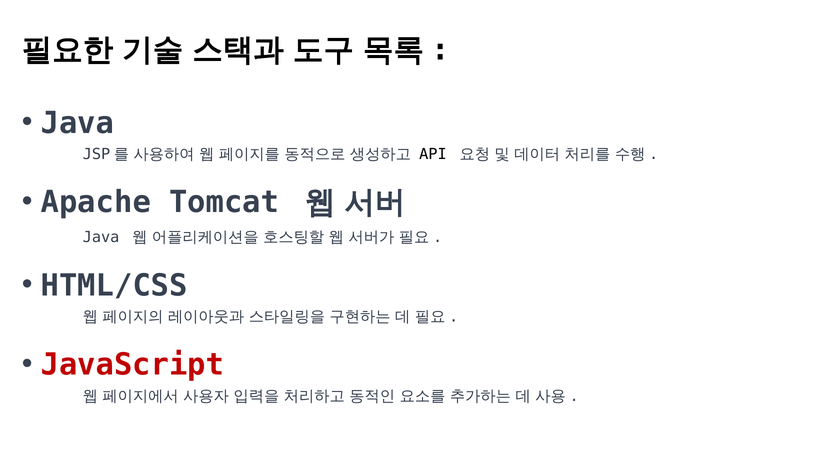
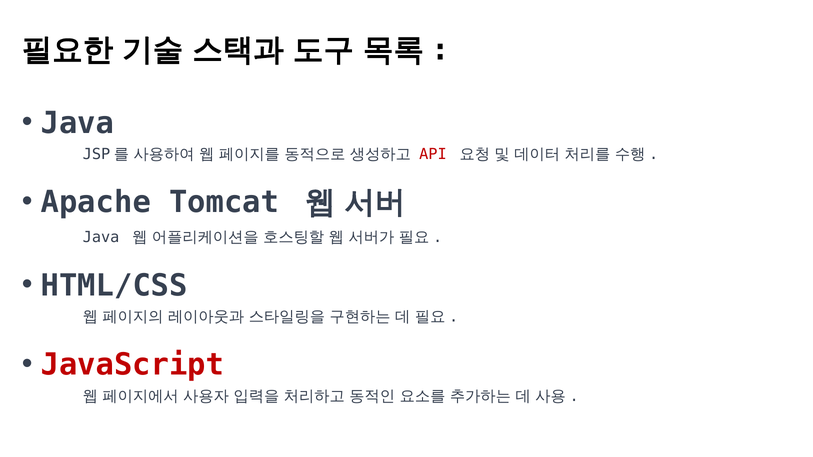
API colour: black -> red
